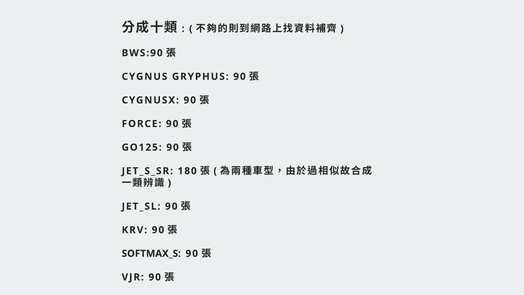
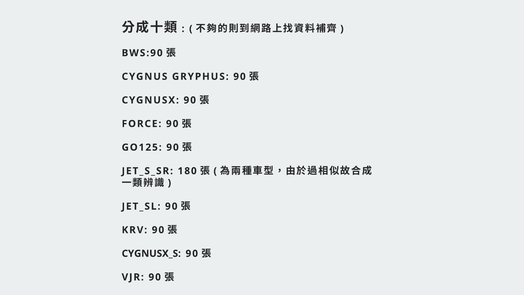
SOFTMAX_S: SOFTMAX_S -> CYGNUSX_S
